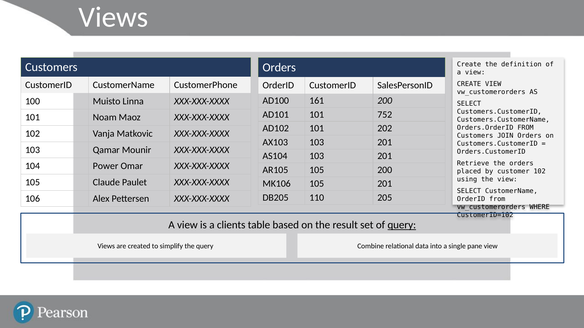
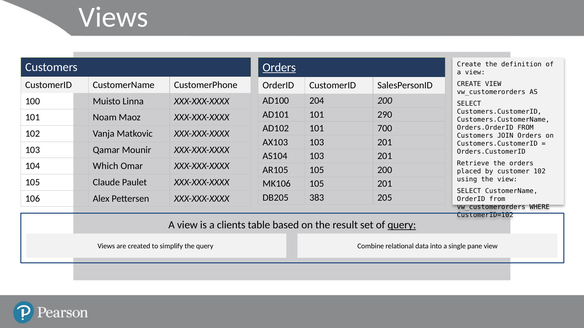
Orders at (279, 68) underline: none -> present
161: 161 -> 204
752: 752 -> 290
202: 202 -> 700
Power: Power -> Which
110: 110 -> 383
